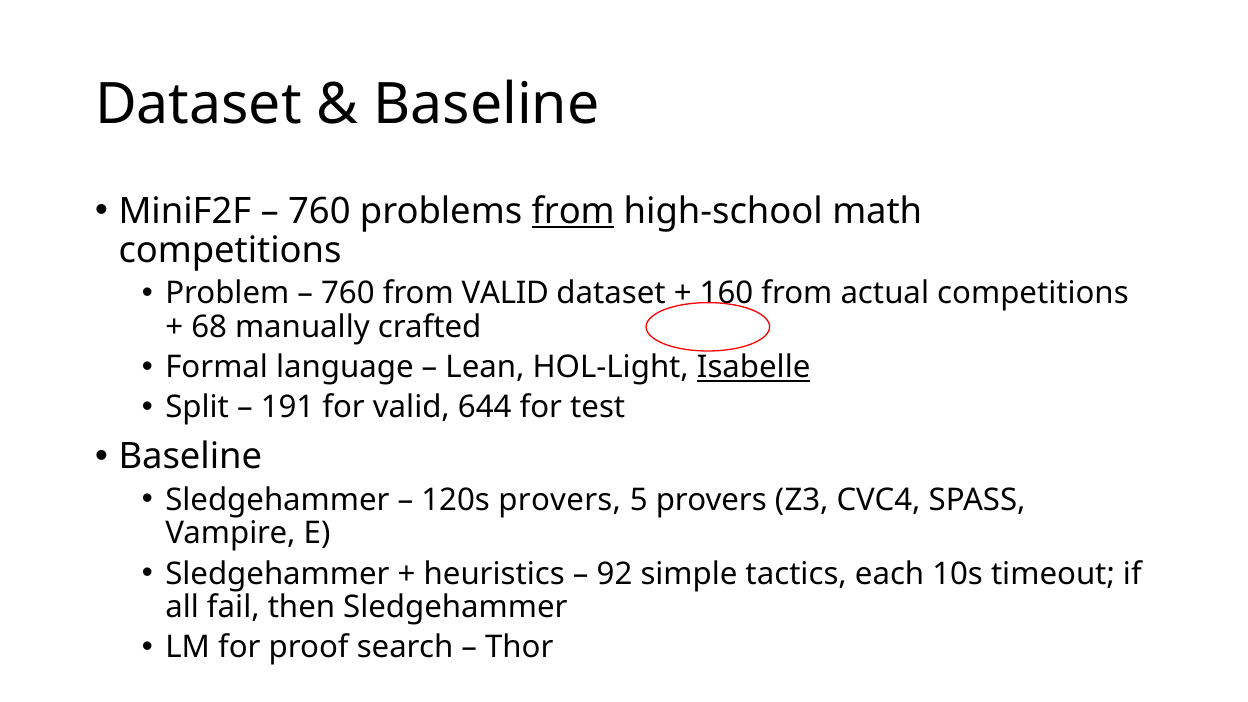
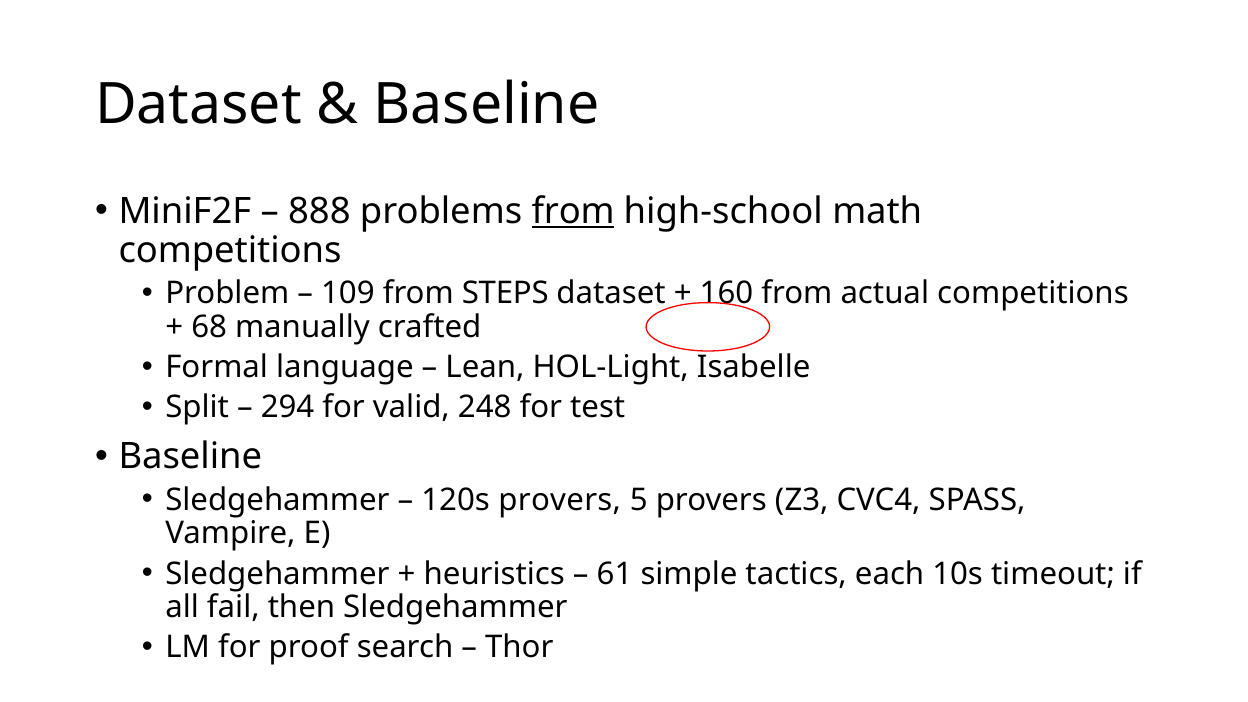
760 at (319, 211): 760 -> 888
760 at (348, 293): 760 -> 109
from VALID: VALID -> STEPS
Isabelle underline: present -> none
191: 191 -> 294
644: 644 -> 248
92: 92 -> 61
